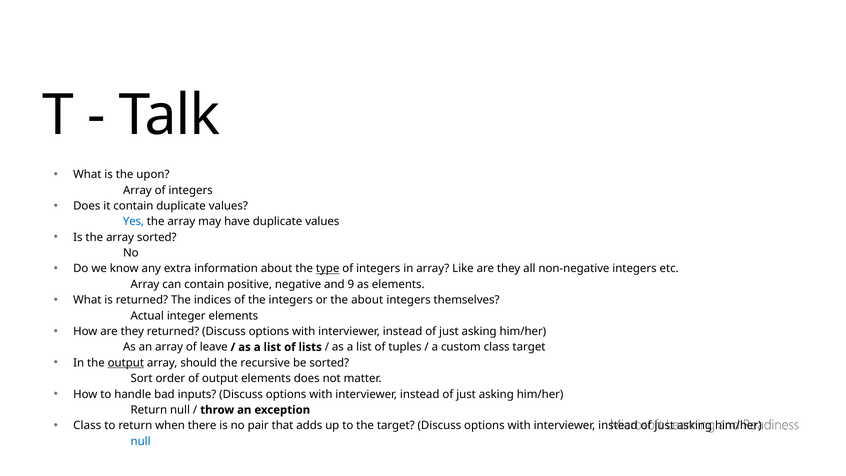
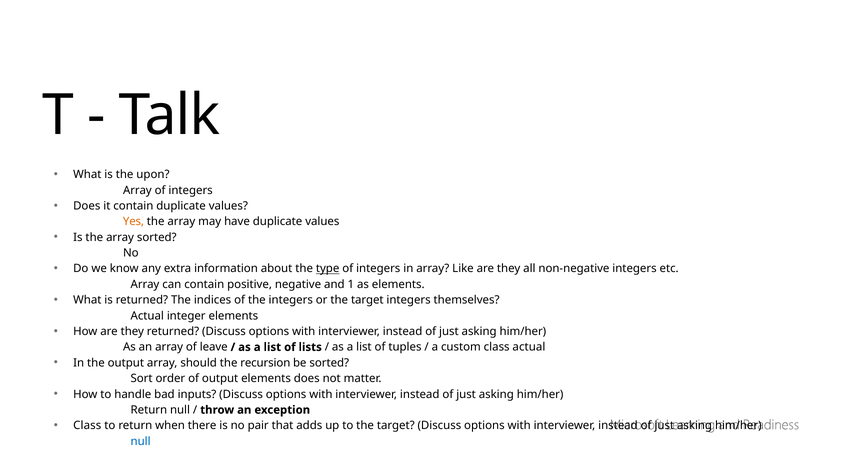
Yes colour: blue -> orange
9: 9 -> 1
or the about: about -> target
class target: target -> actual
output at (126, 363) underline: present -> none
recursive: recursive -> recursion
